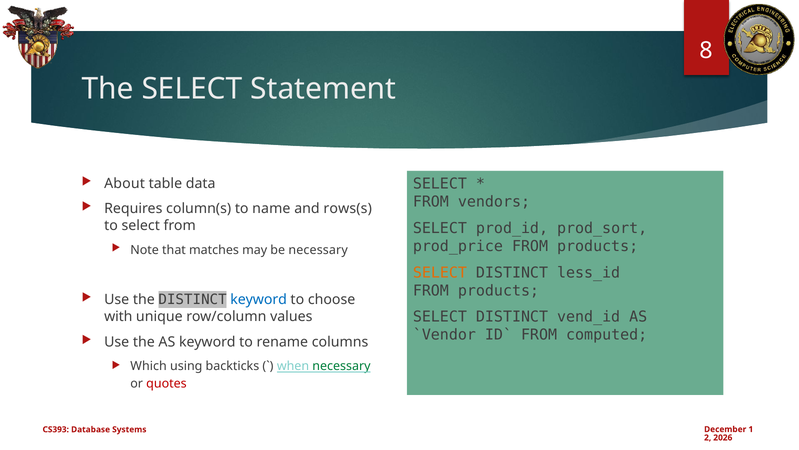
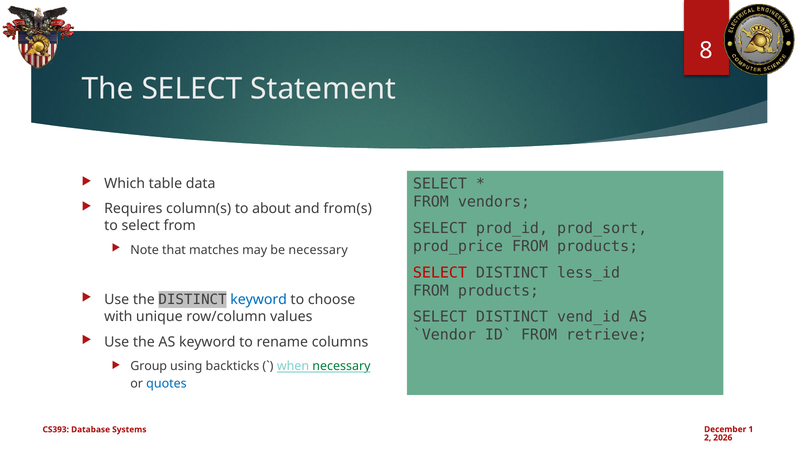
About: About -> Which
name: name -> about
rows(s: rows(s -> from(s
SELECT at (440, 272) colour: orange -> red
computed: computed -> retrieve
Which: Which -> Group
quotes colour: red -> blue
